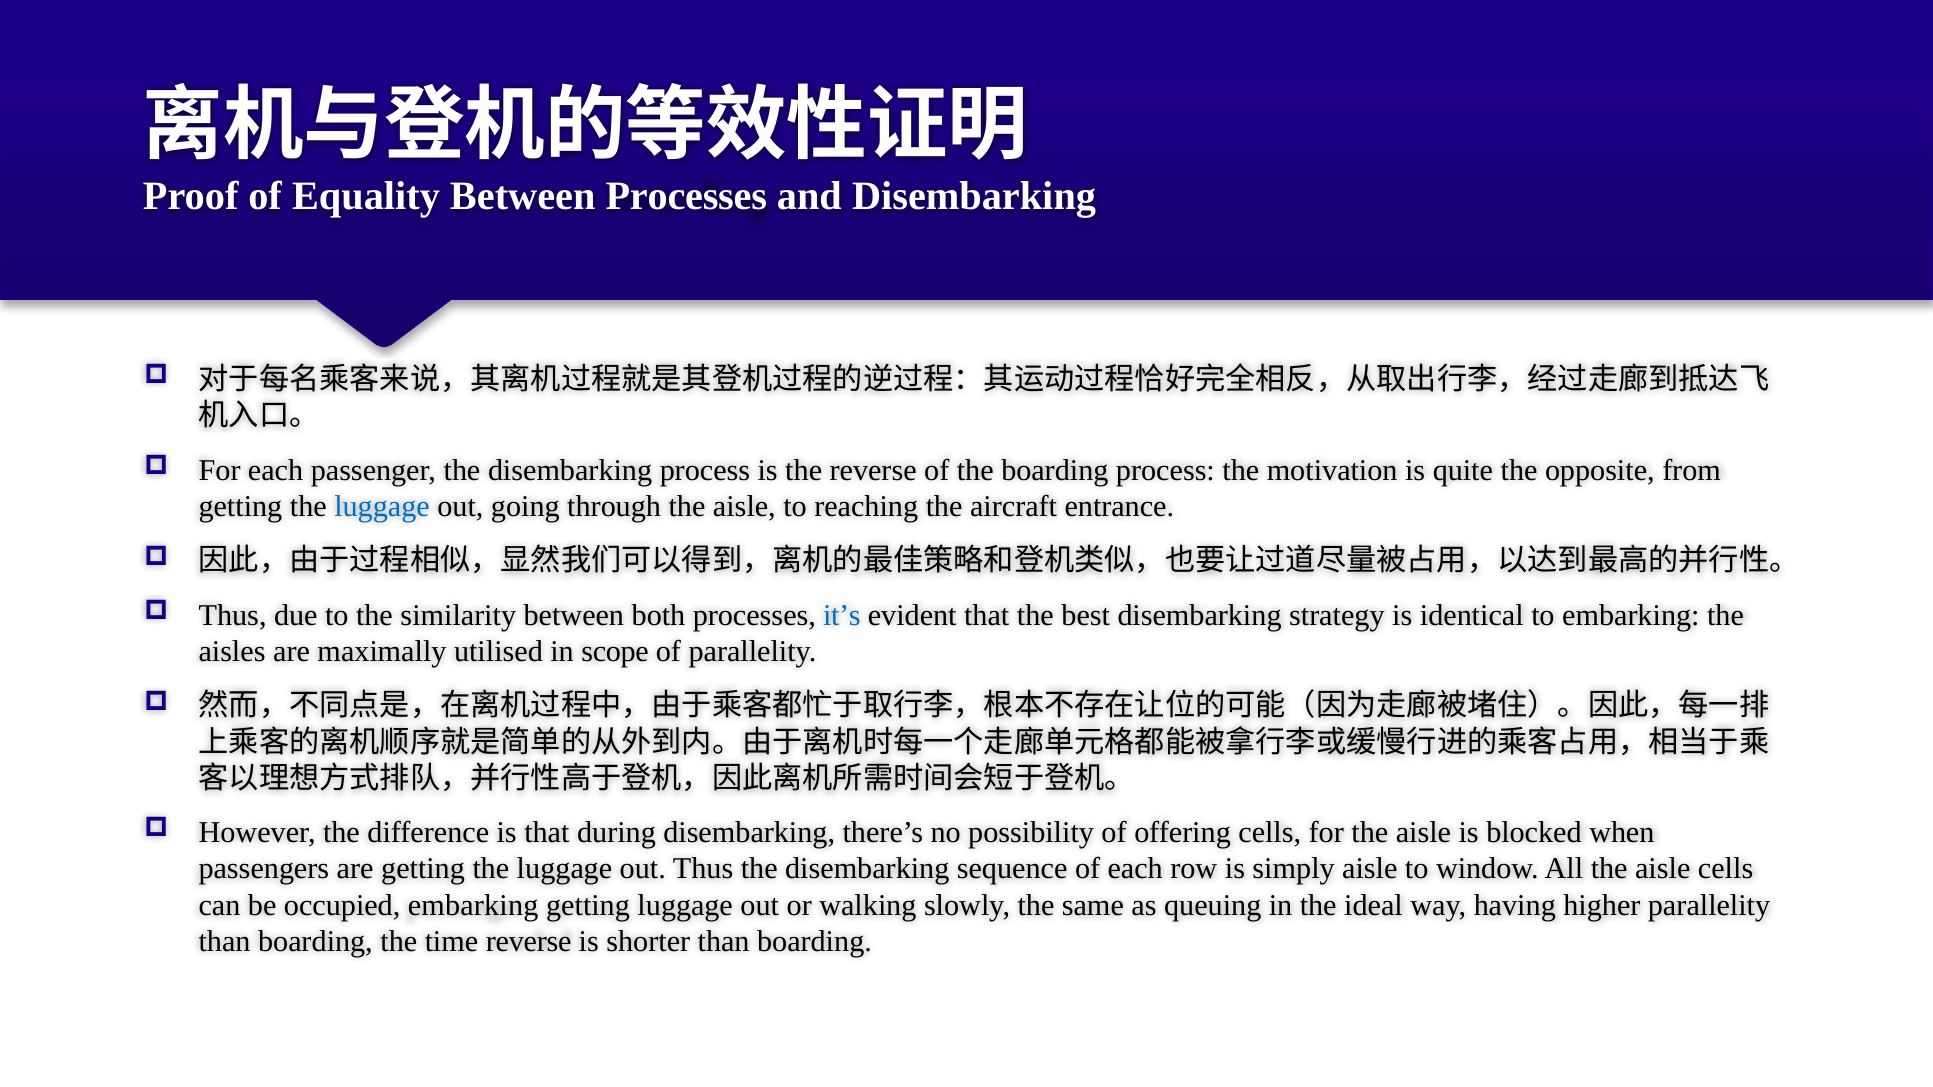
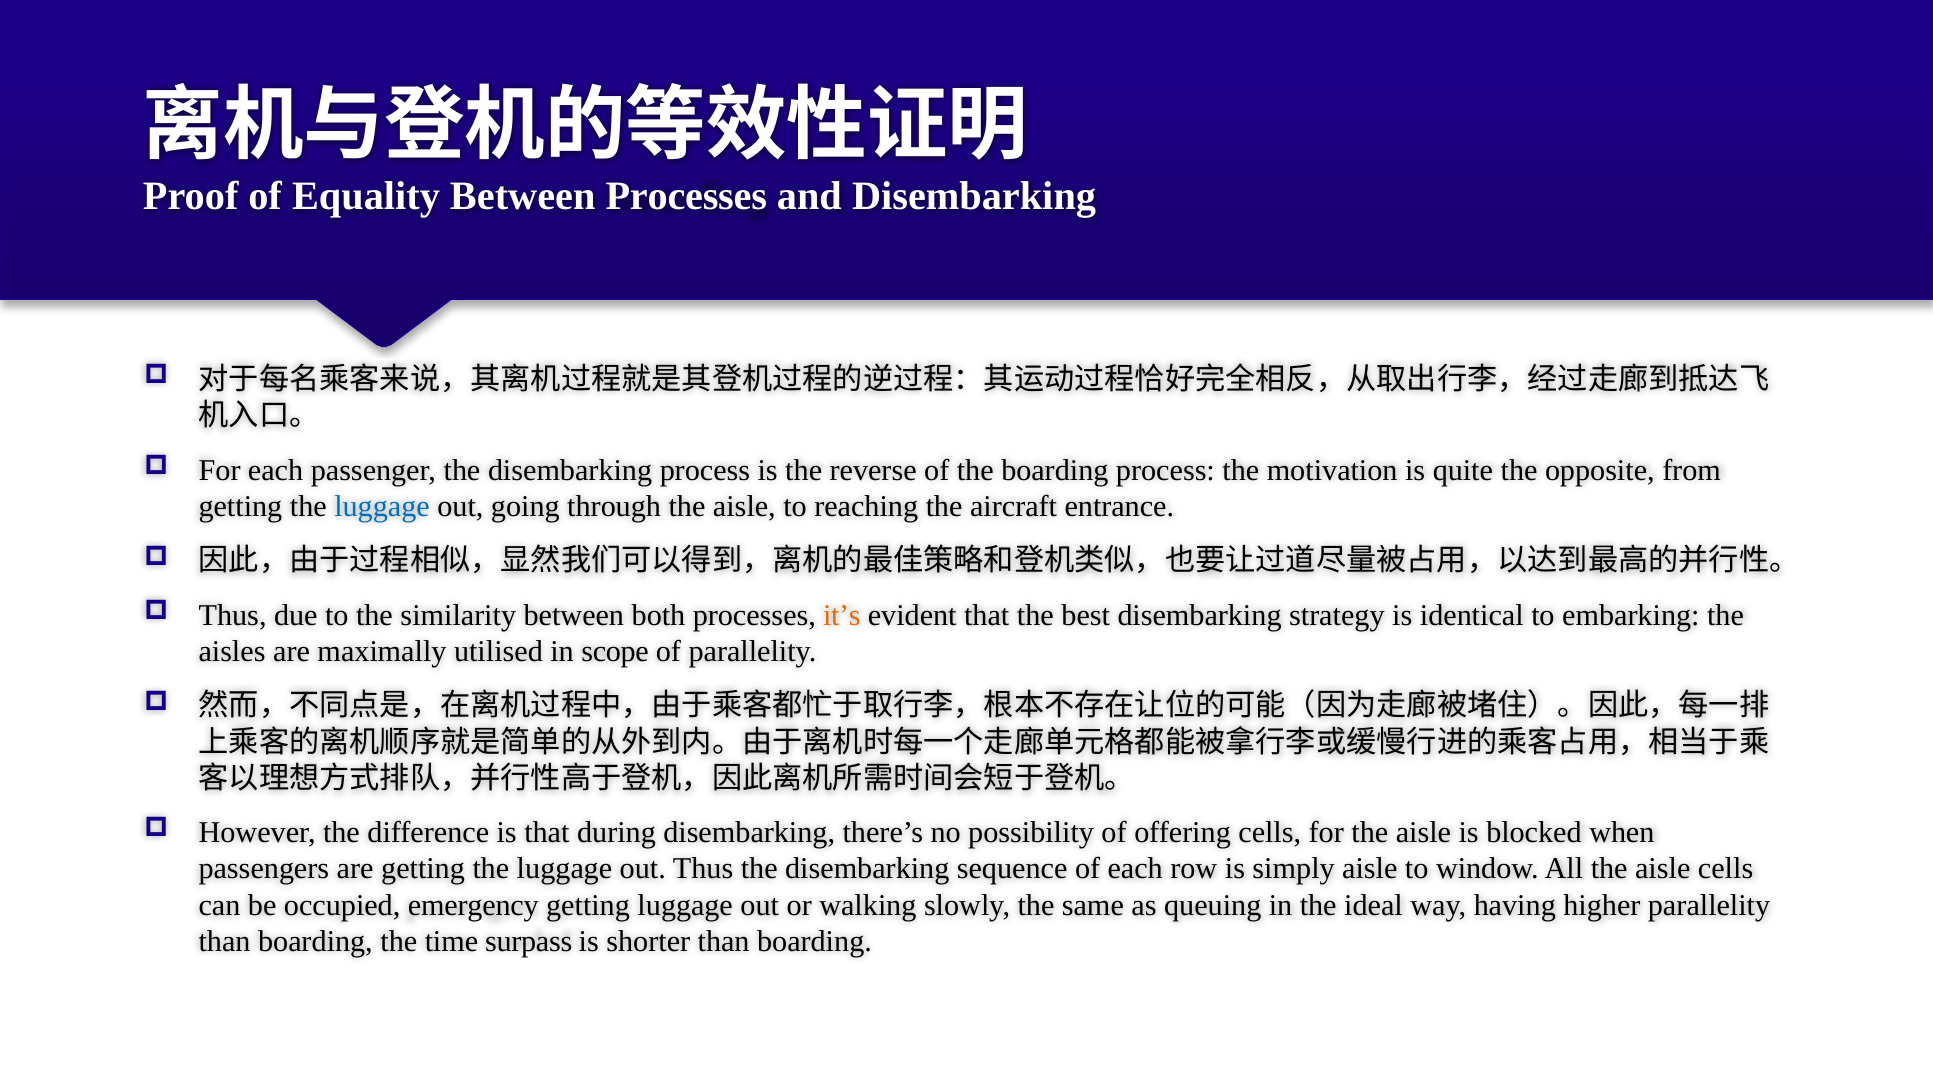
it’s colour: blue -> orange
occupied embarking: embarking -> emergency
time reverse: reverse -> surpass
